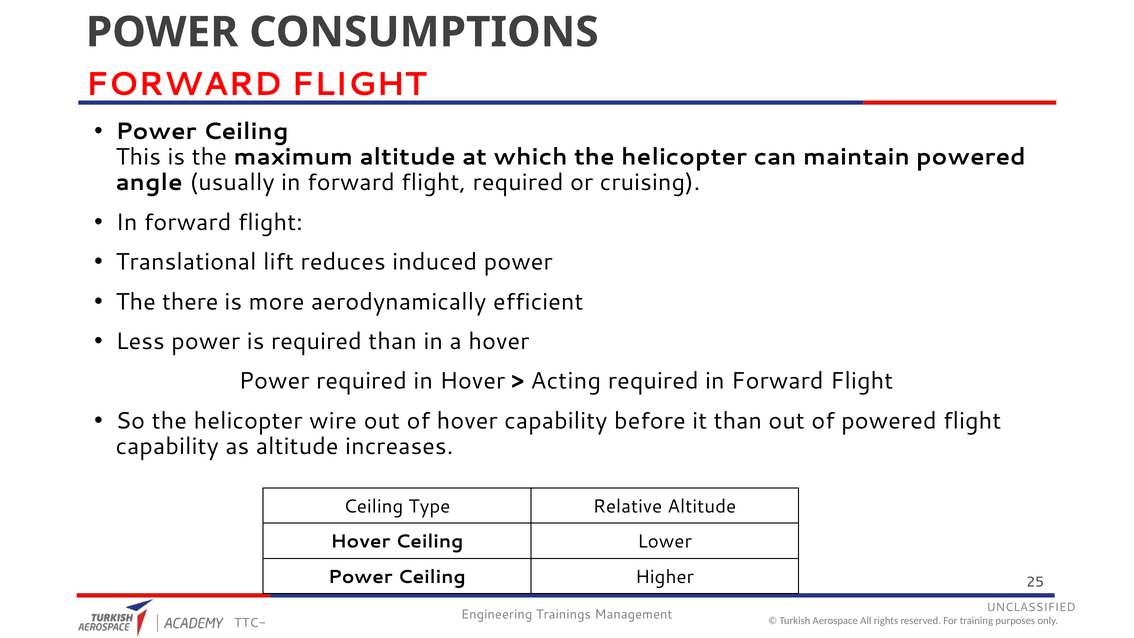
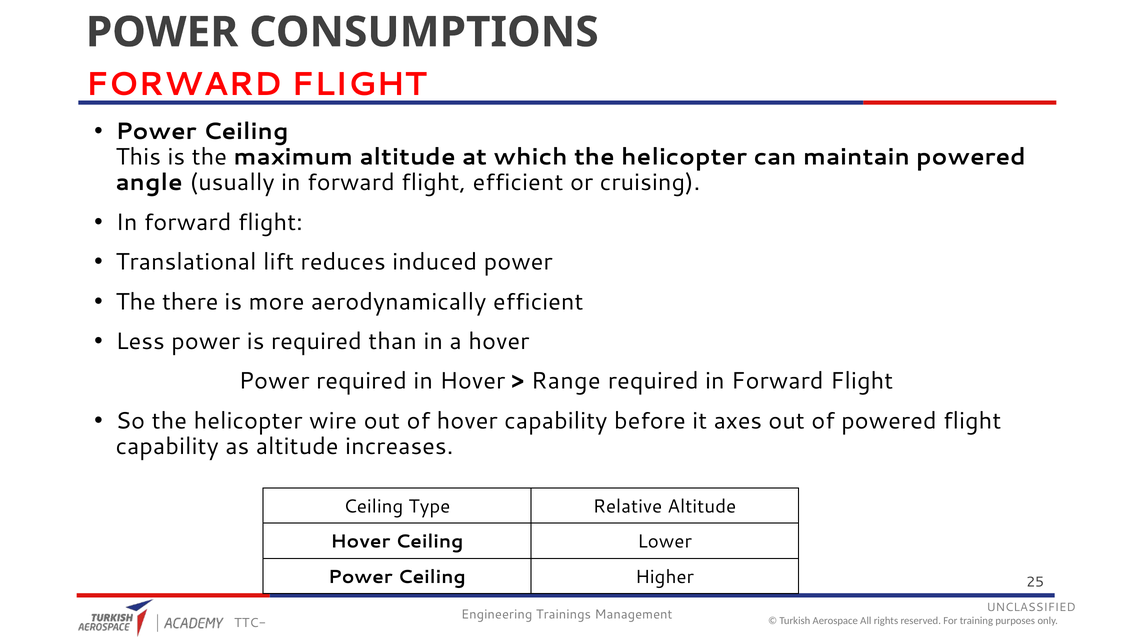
flight required: required -> efficient
Acting: Acting -> Range
it than: than -> axes
